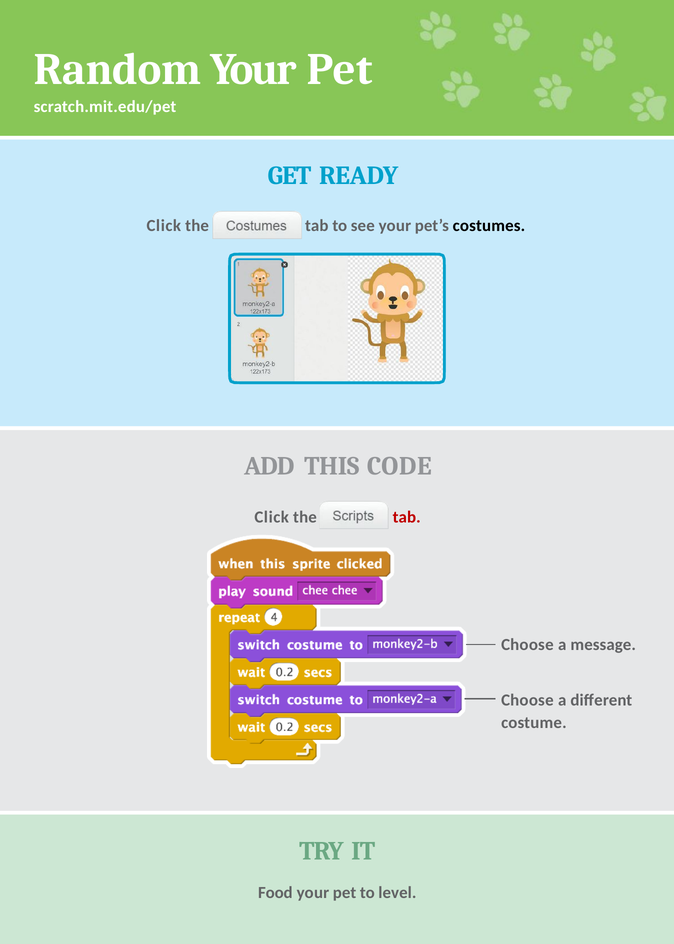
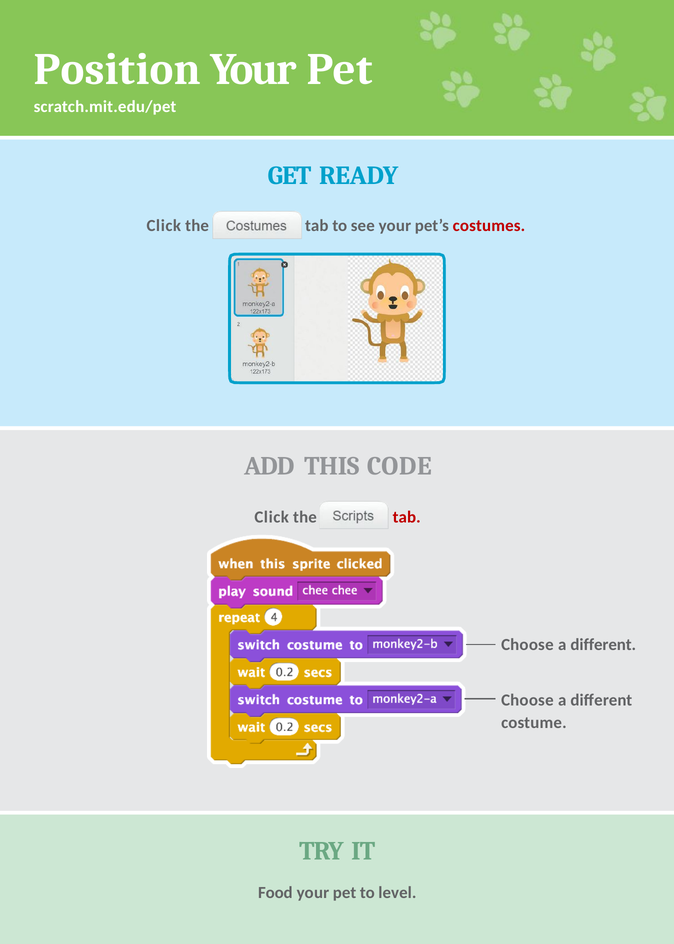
Random: Random -> Position
costumes colour: black -> red
message at (603, 644): message -> different
